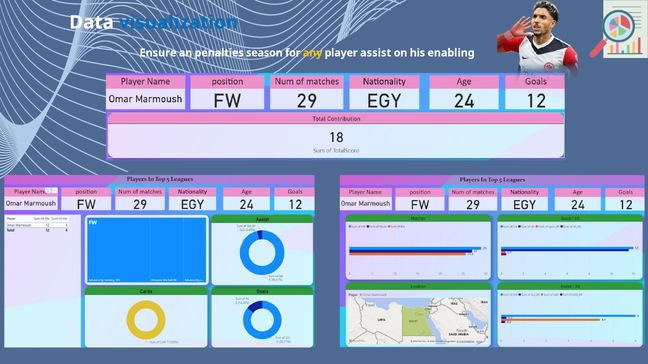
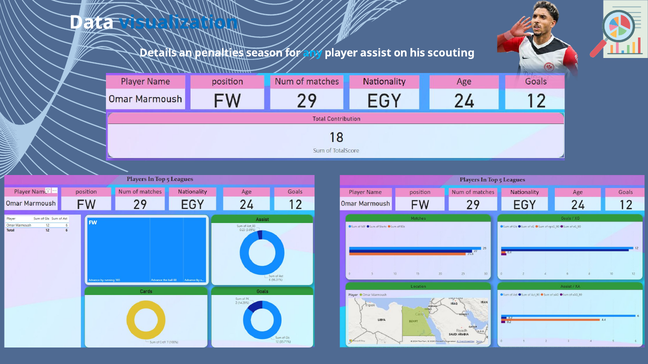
Ensure: Ensure -> Details
any colour: yellow -> light blue
enabling: enabling -> scouting
